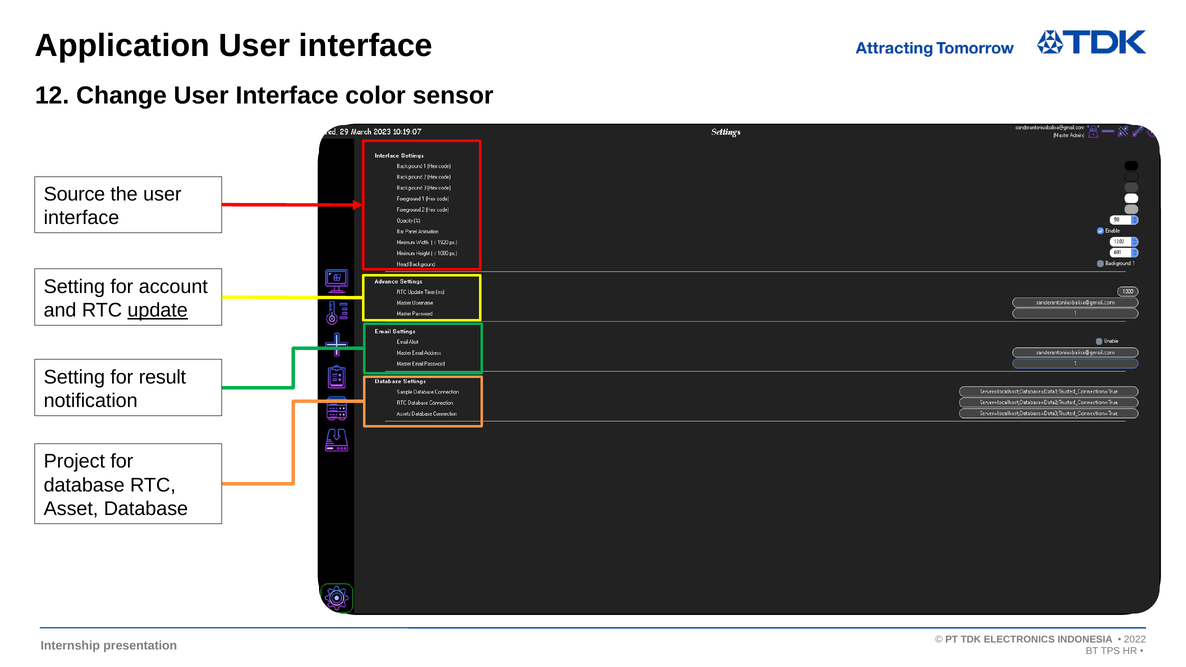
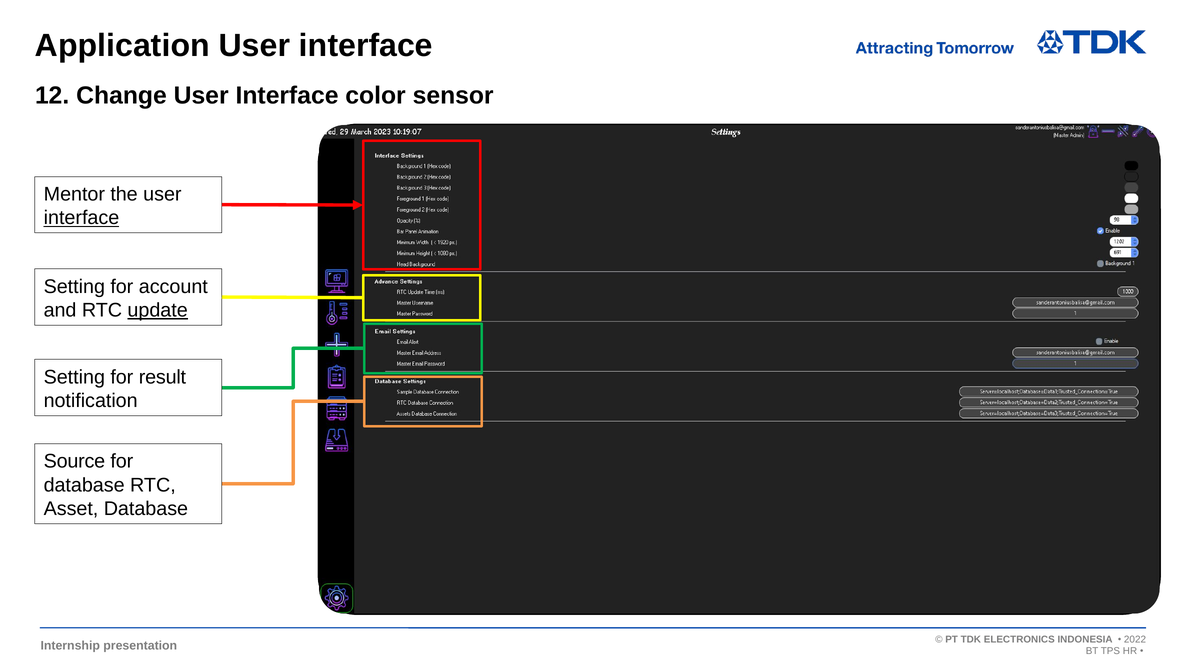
Source: Source -> Mentor
interface at (81, 218) underline: none -> present
Project: Project -> Source
